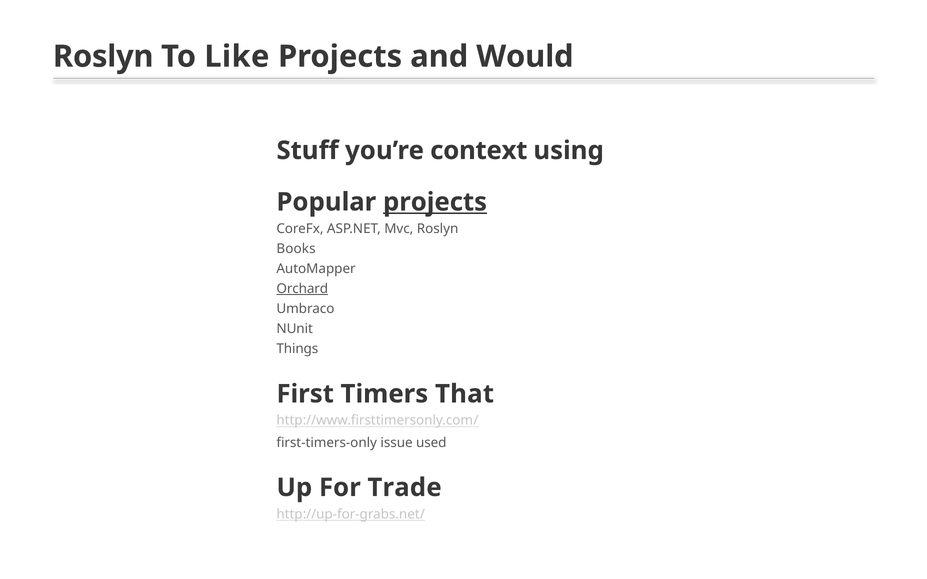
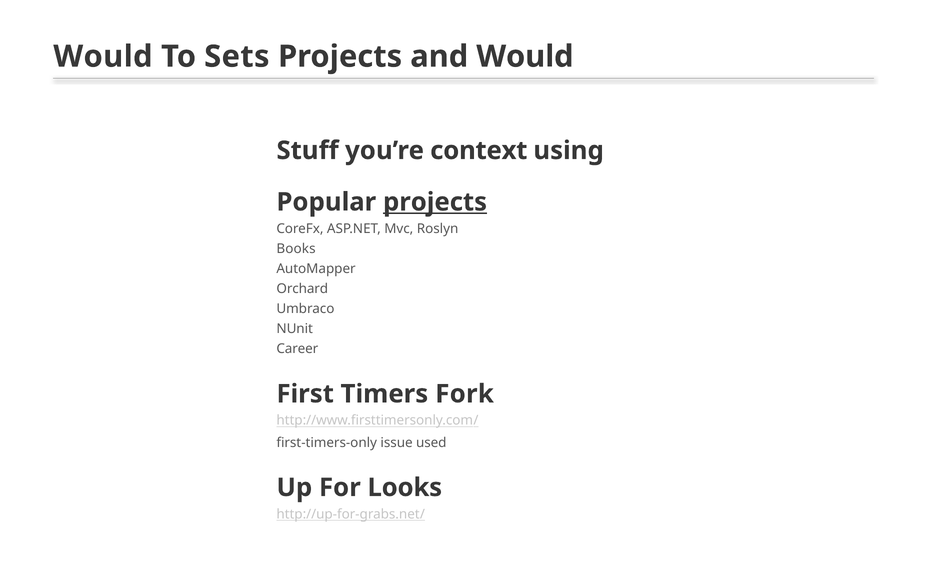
Roslyn at (103, 57): Roslyn -> Would
Like: Like -> Sets
Orchard underline: present -> none
Things: Things -> Career
That: That -> Fork
Trade: Trade -> Looks
